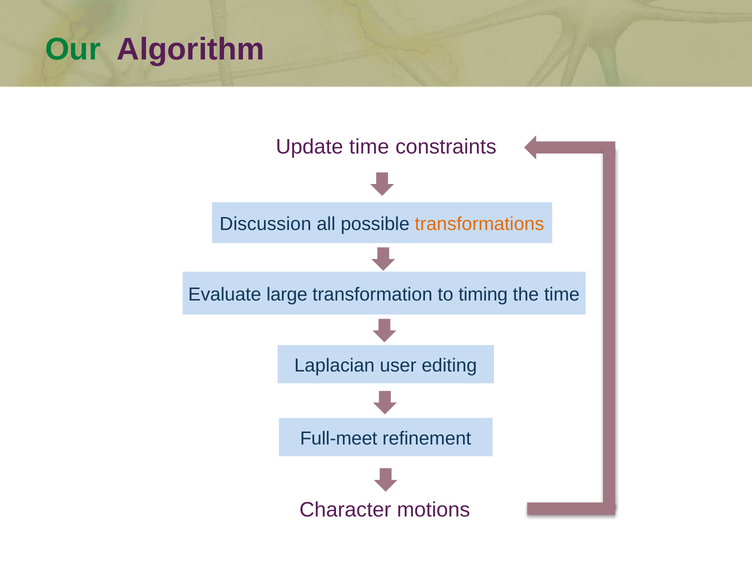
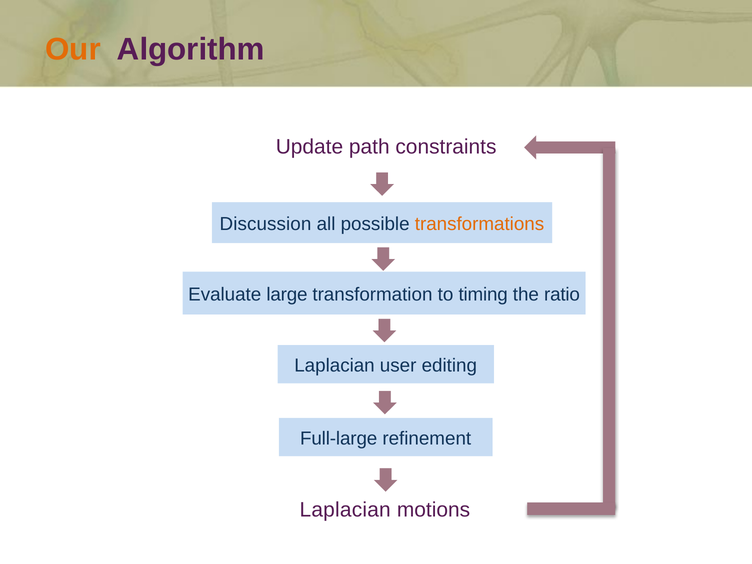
Our colour: green -> orange
Update time: time -> path
the time: time -> ratio
Full-meet: Full-meet -> Full-large
Character at (345, 510): Character -> Laplacian
